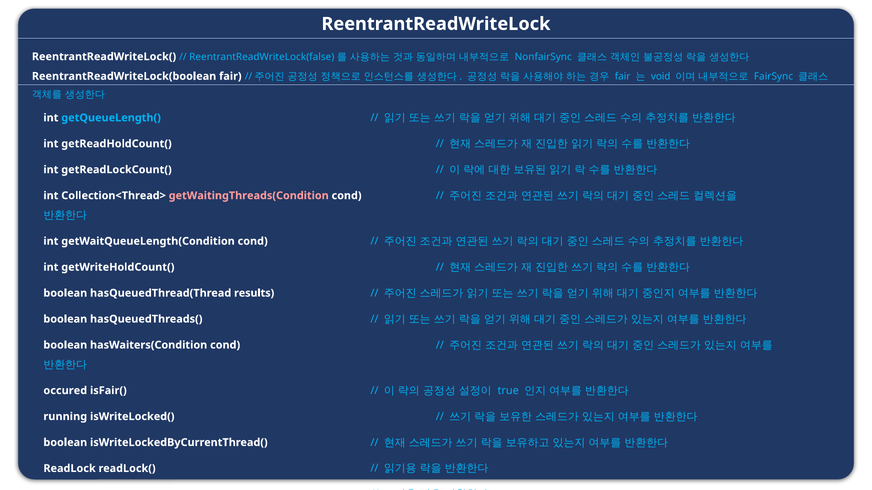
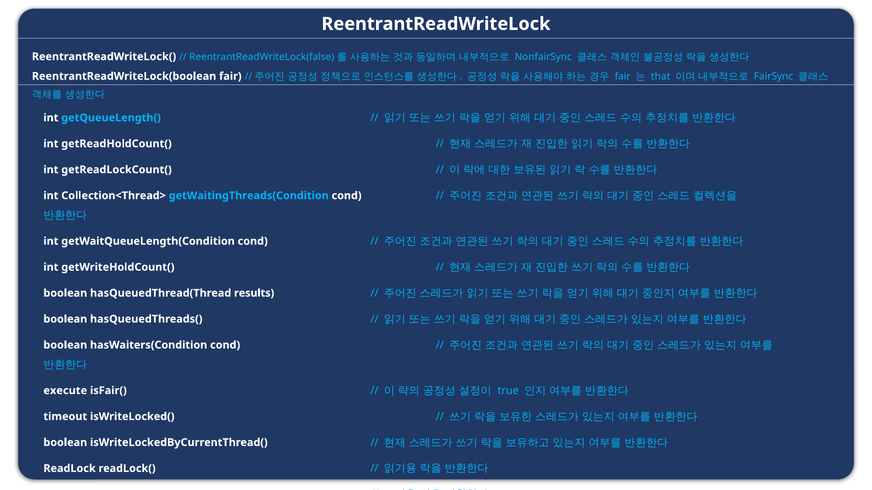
void: void -> that
getWaitingThreads(Condition colour: pink -> light blue
occured: occured -> execute
running: running -> timeout
